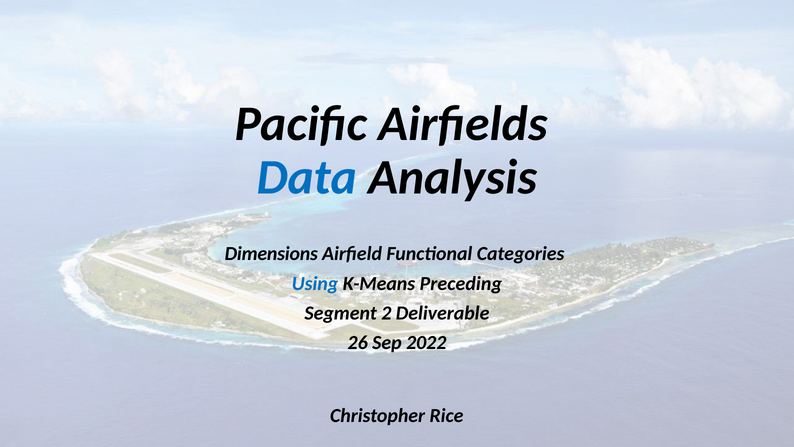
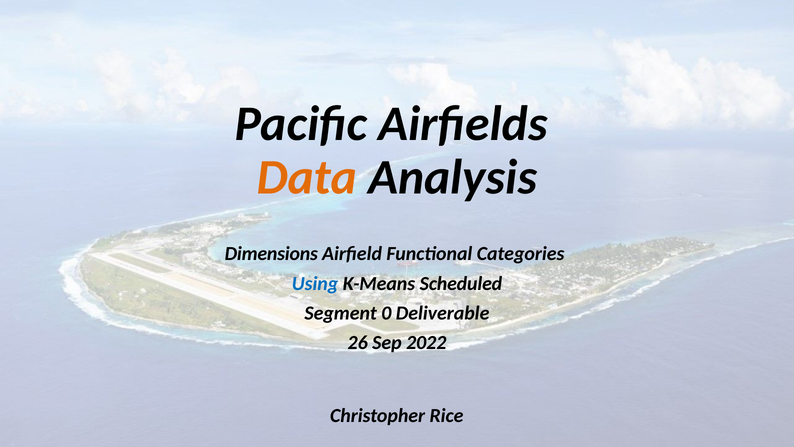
Data colour: blue -> orange
Preceding: Preceding -> Scheduled
2: 2 -> 0
